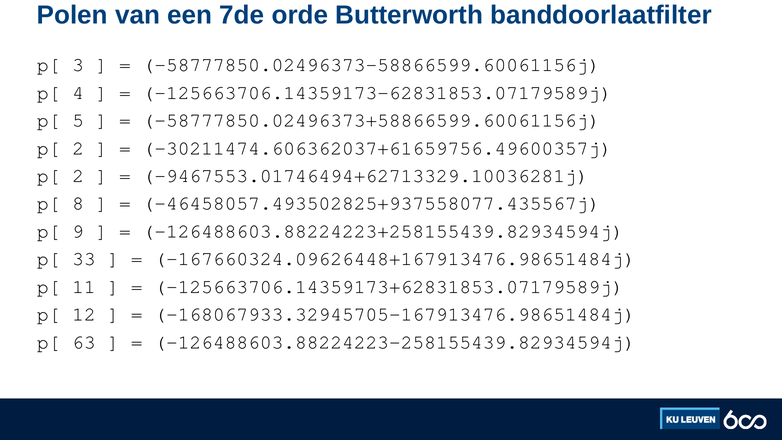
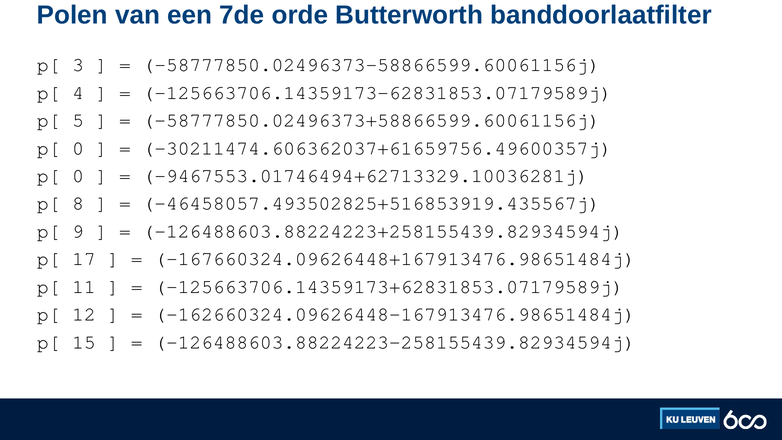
2 at (78, 148): 2 -> 0
2 at (78, 176): 2 -> 0
-46458057.493502825+937558077.435567j: -46458057.493502825+937558077.435567j -> -46458057.493502825+516853919.435567j
33: 33 -> 17
-168067933.32945705-167913476.98651484j: -168067933.32945705-167913476.98651484j -> -162660324.09626448-167913476.98651484j
63: 63 -> 15
